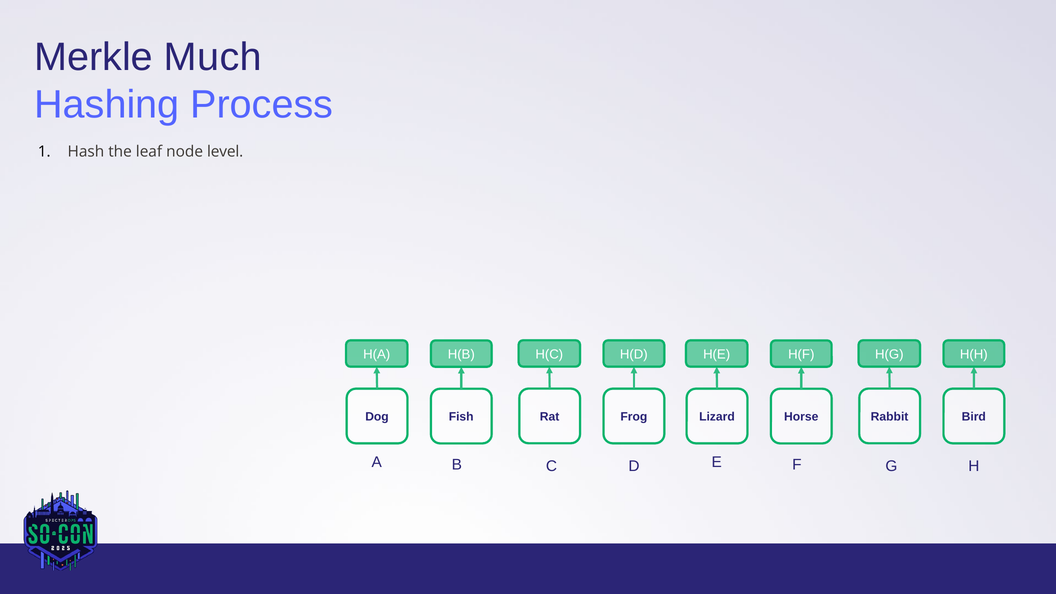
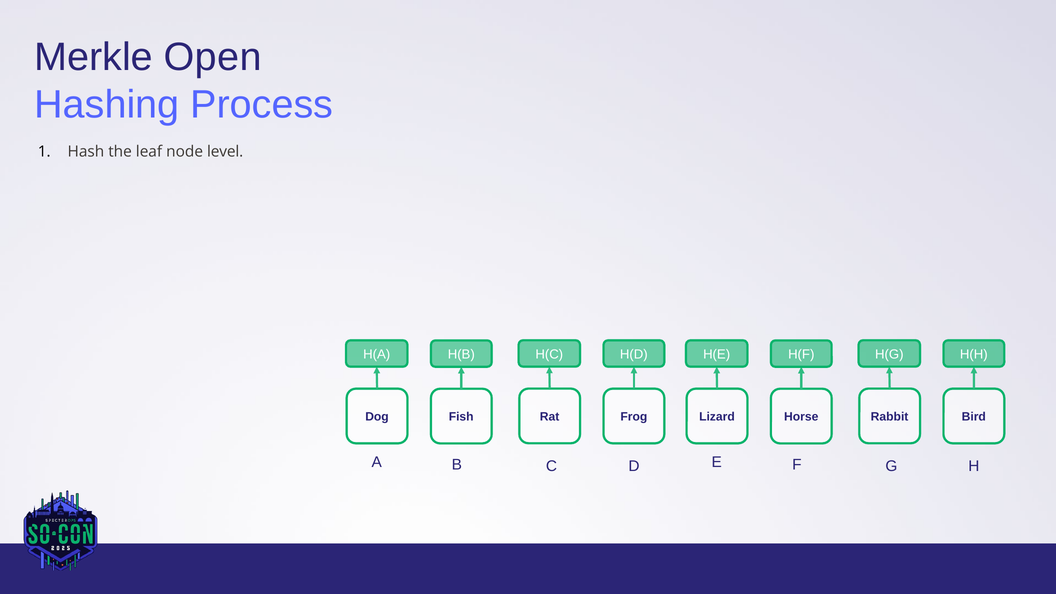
Much: Much -> Open
